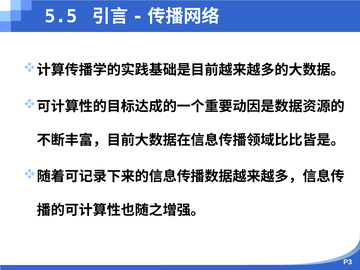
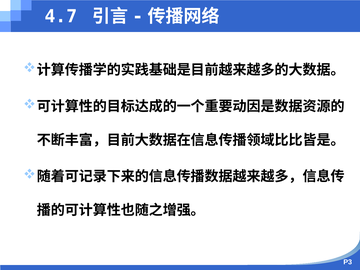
5.5: 5.5 -> 4.7
